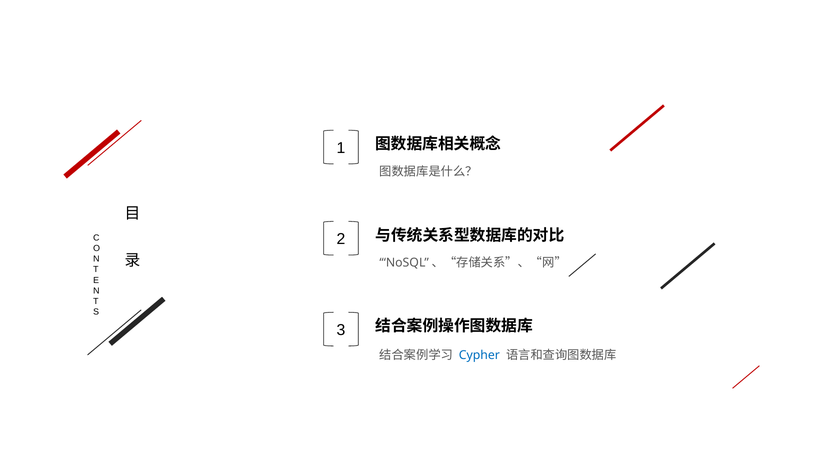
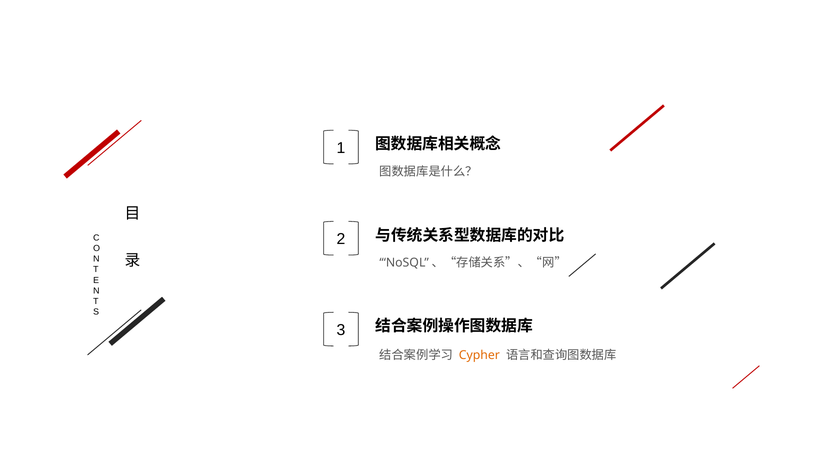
Cypher colour: blue -> orange
